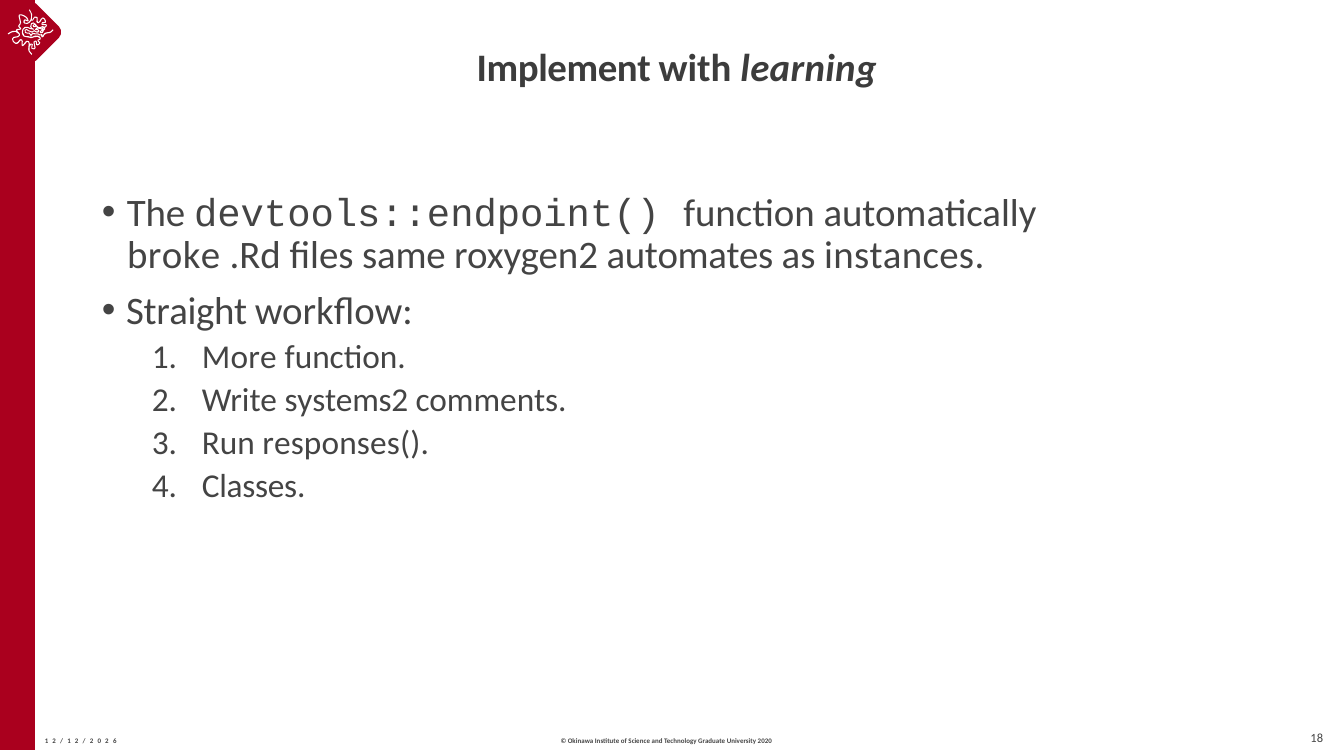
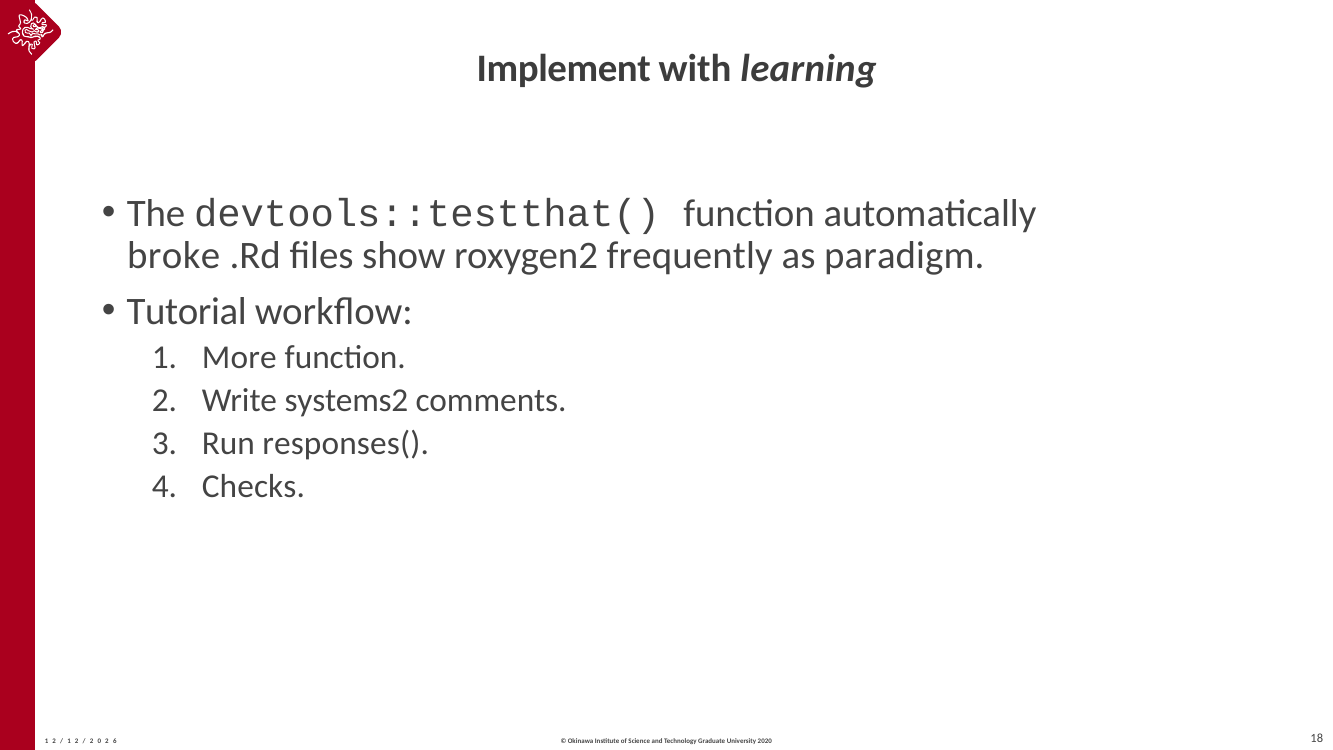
devtools::endpoint(: devtools::endpoint( -> devtools::testthat(
same: same -> show
automates: automates -> frequently
instances: instances -> paradigm
Straight: Straight -> Tutorial
Classes: Classes -> Checks
